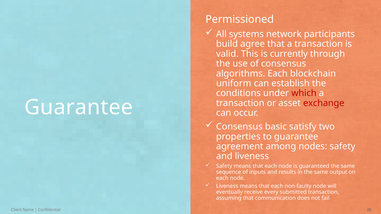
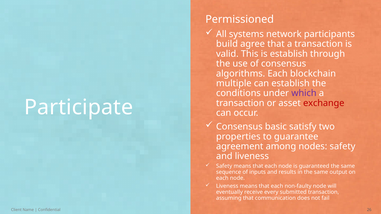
is currently: currently -> establish
uniform: uniform -> multiple
which colour: red -> purple
Guarantee at (79, 107): Guarantee -> Participate
